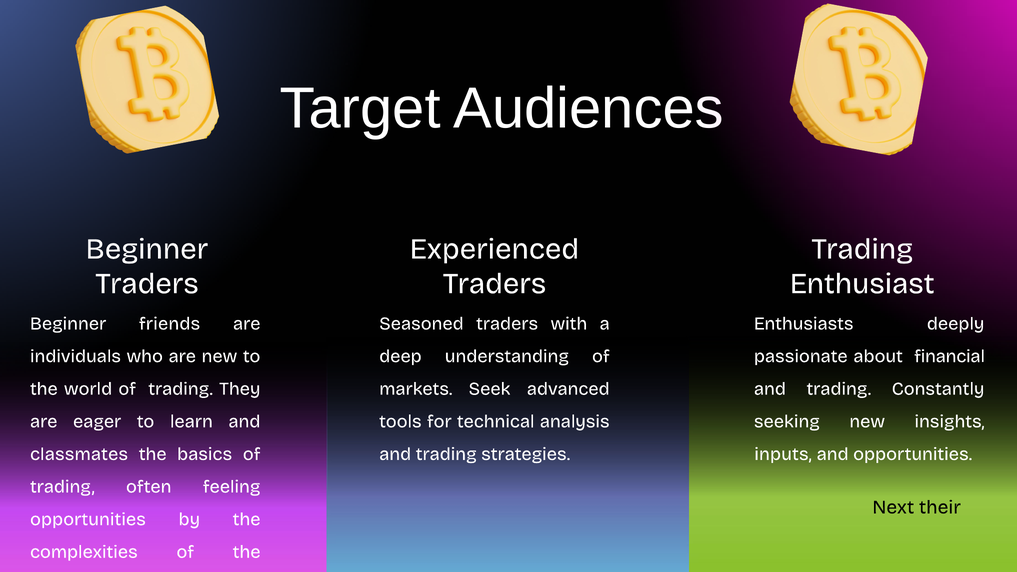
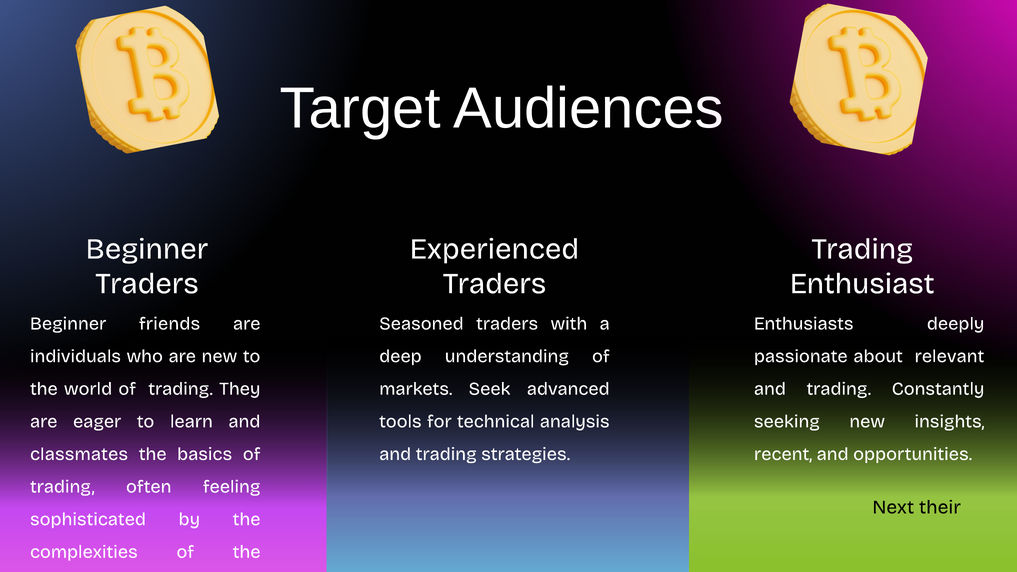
financial: financial -> relevant
inputs: inputs -> recent
opportunities at (88, 519): opportunities -> sophisticated
